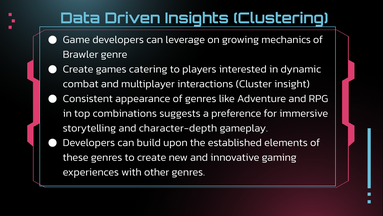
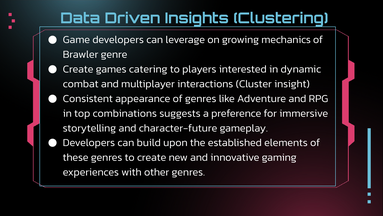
character-depth: character-depth -> character-future
